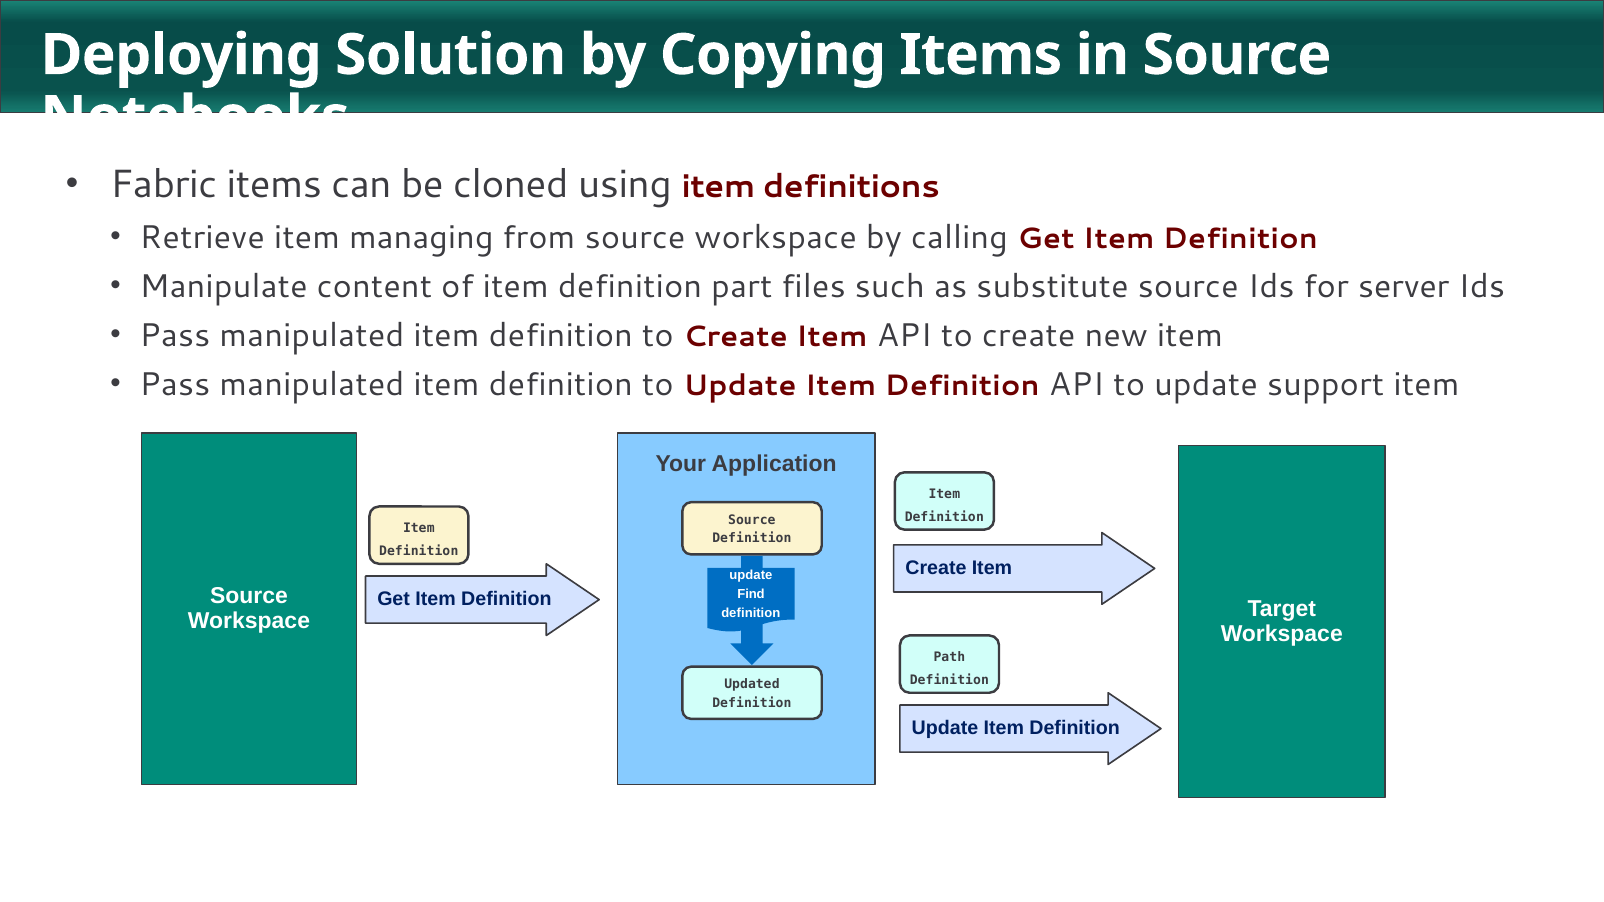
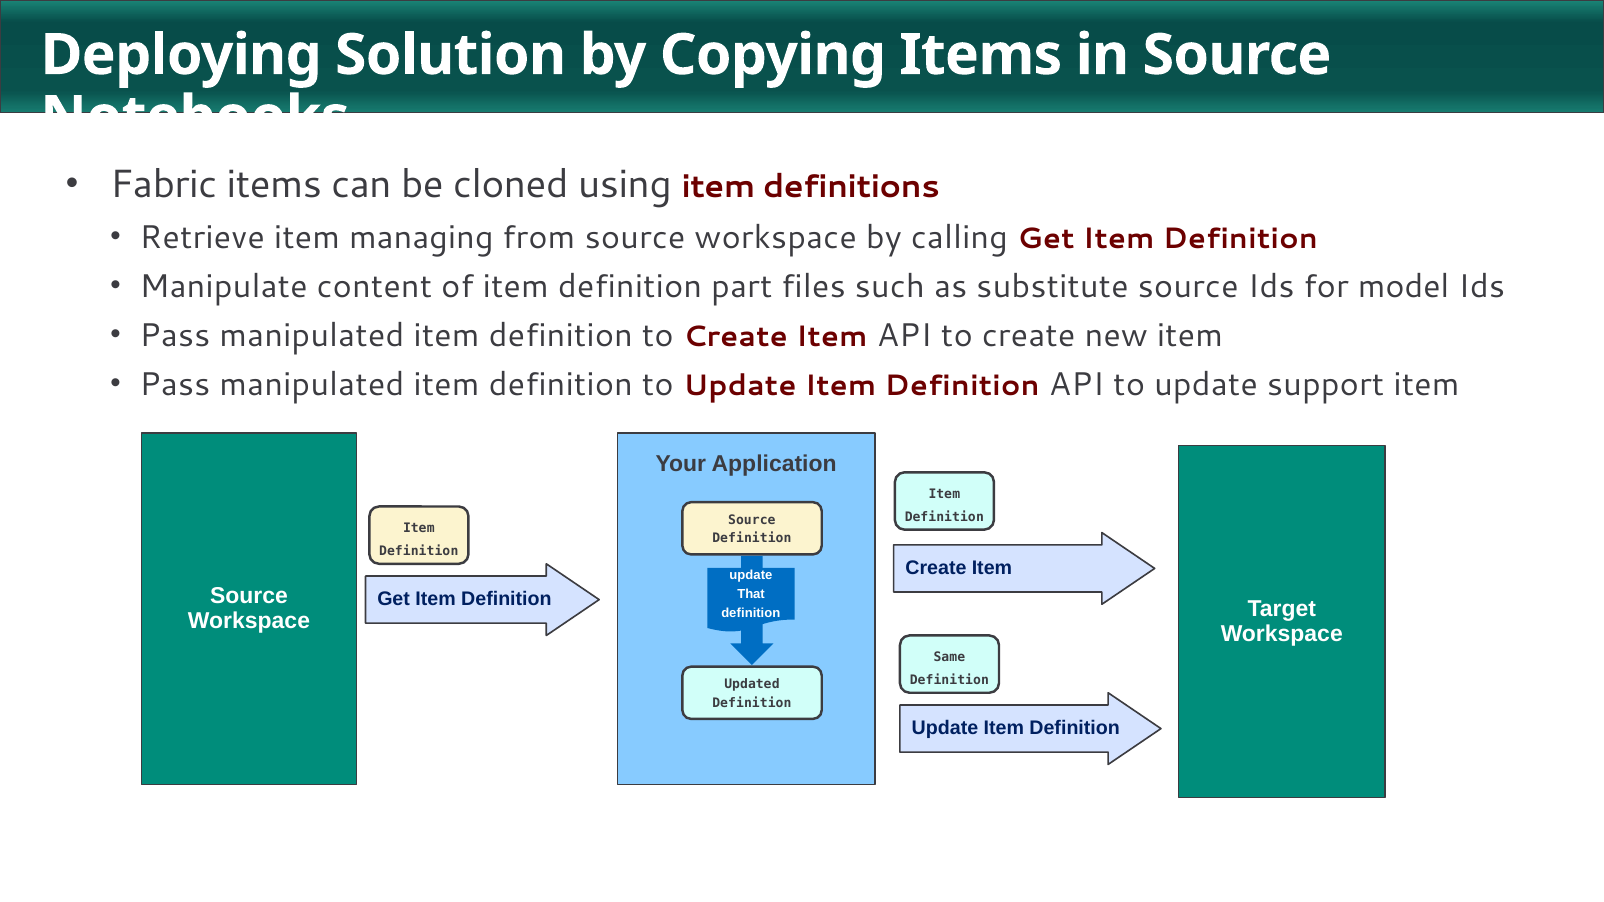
server: server -> model
Find: Find -> That
Path: Path -> Same
